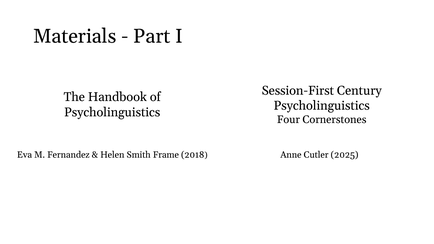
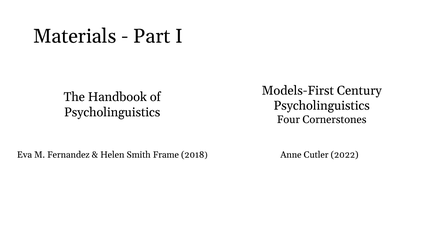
Session-First: Session-First -> Models-First
2025: 2025 -> 2022
